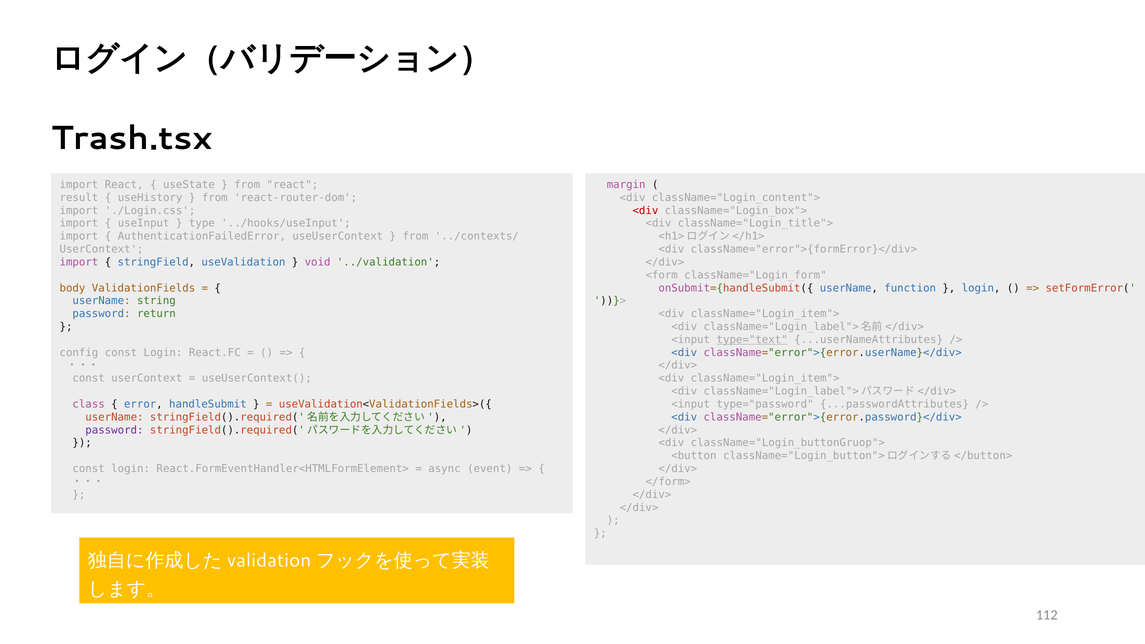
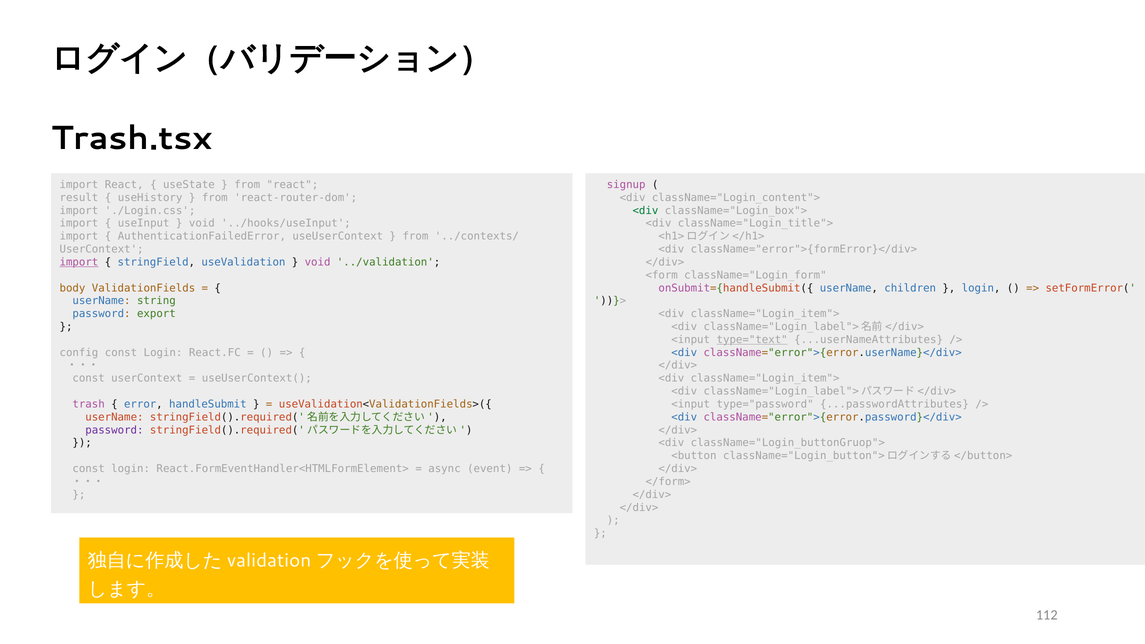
margin: margin -> signup
<div at (645, 210) colour: red -> green
type at (202, 223): type -> void
import at (79, 262) underline: none -> present
function: function -> children
return: return -> export
class: class -> trash
